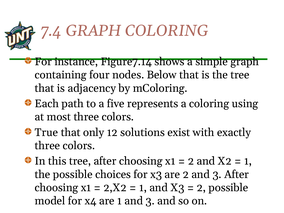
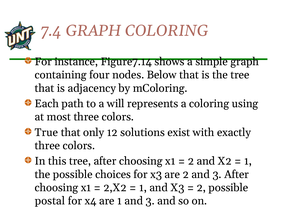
five: five -> will
model: model -> postal
